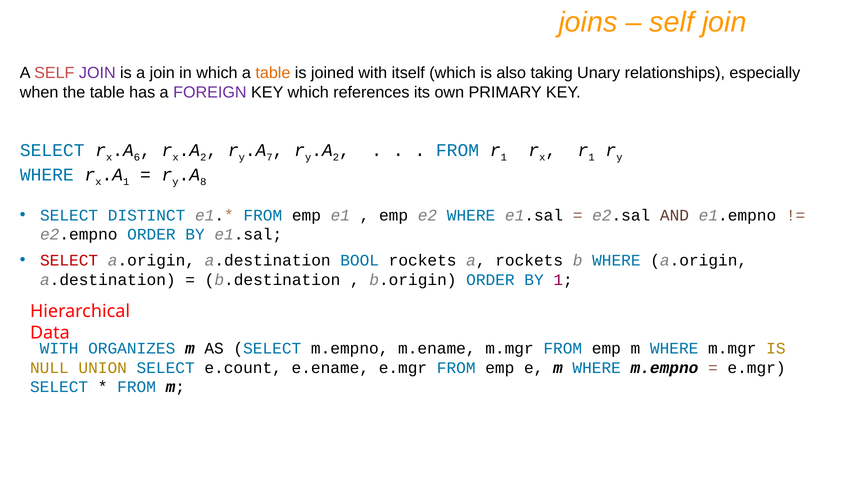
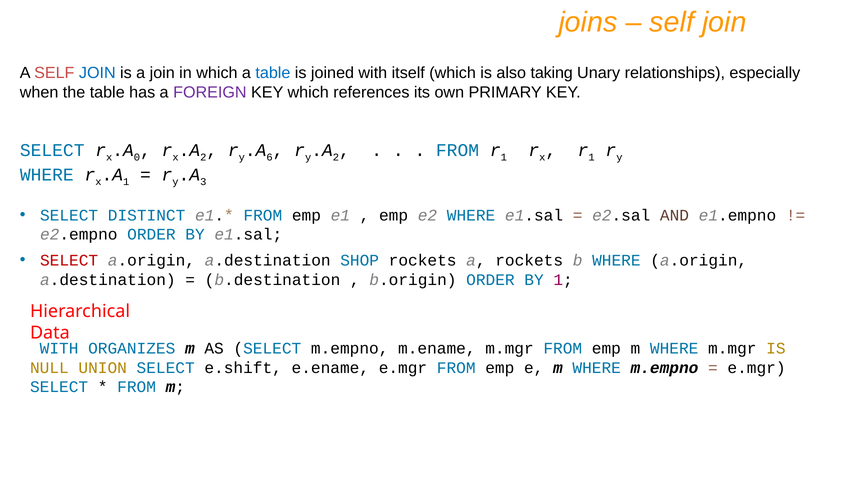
JOIN at (97, 73) colour: purple -> blue
table at (273, 73) colour: orange -> blue
6: 6 -> 0
7: 7 -> 6
8: 8 -> 3
BOOL: BOOL -> SHOP
e.count: e.count -> e.shift
